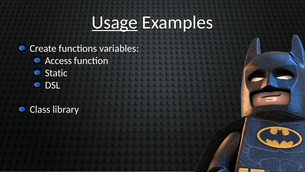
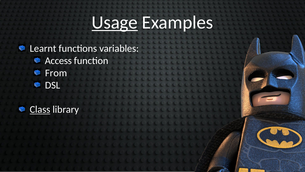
Create: Create -> Learnt
Static: Static -> From
Class underline: none -> present
